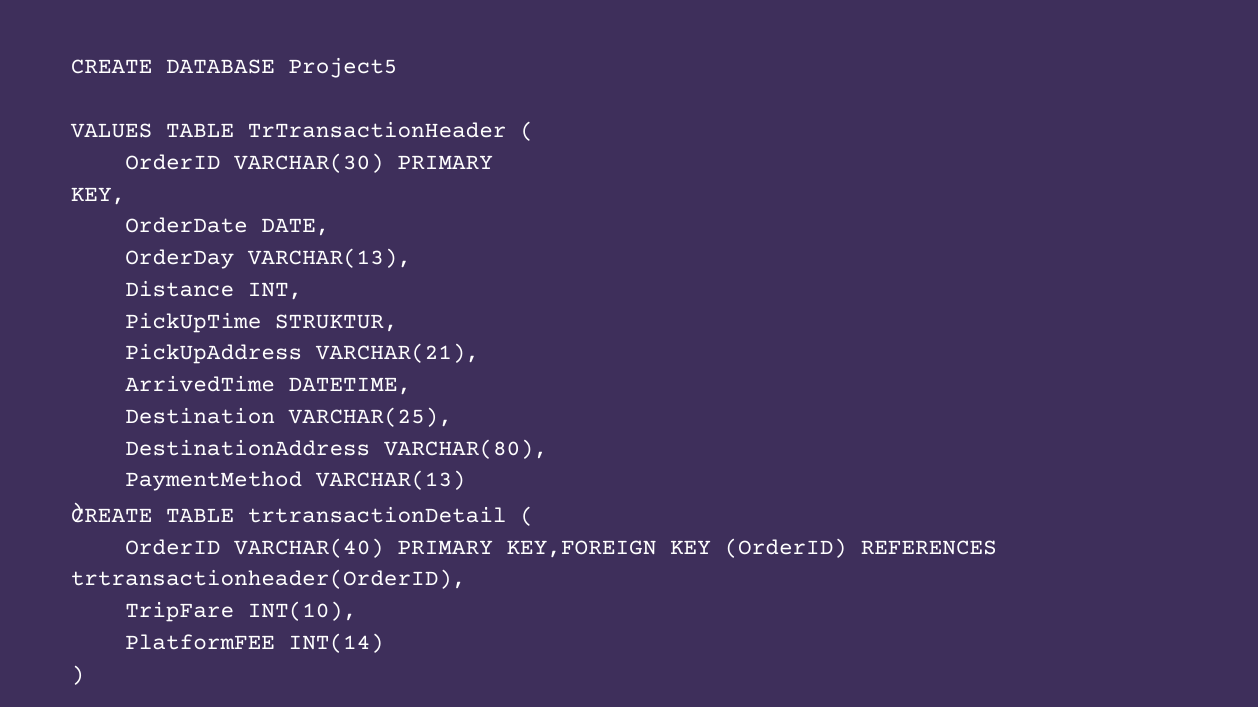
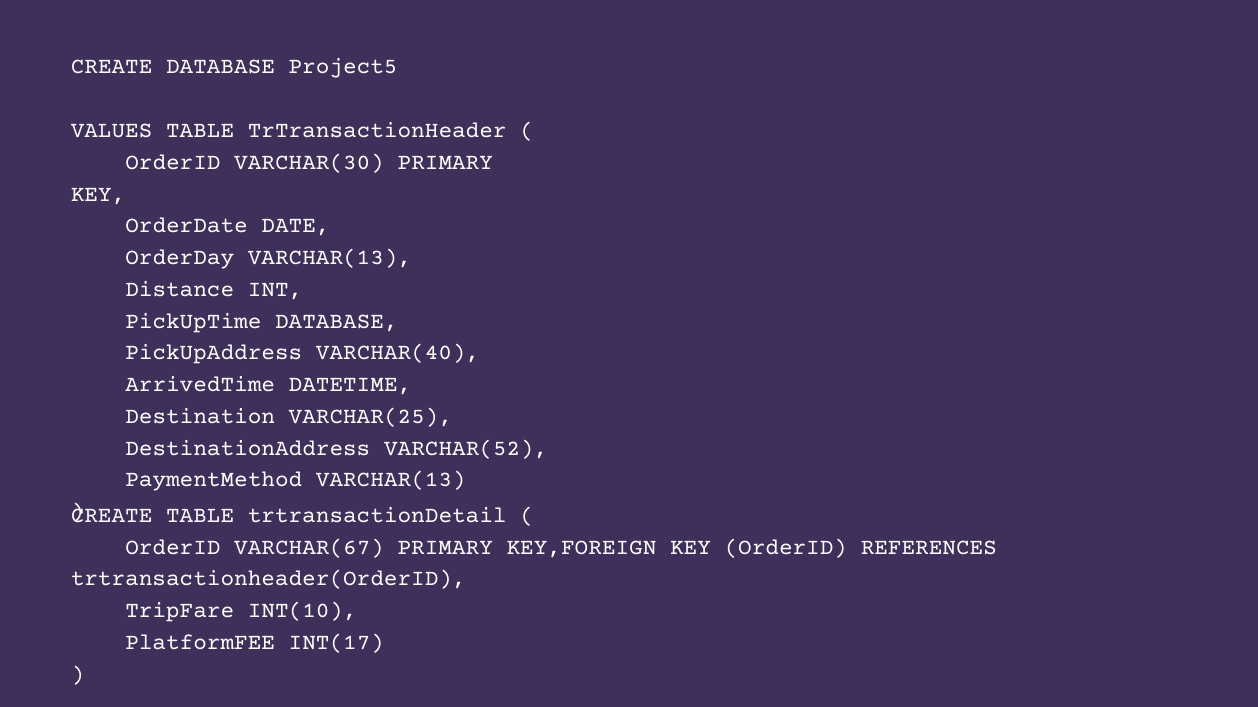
PickUpTime STRUKTUR: STRUKTUR -> DATABASE
VARCHAR(21: VARCHAR(21 -> VARCHAR(40
VARCHAR(80: VARCHAR(80 -> VARCHAR(52
VARCHAR(40: VARCHAR(40 -> VARCHAR(67
INT(14: INT(14 -> INT(17
